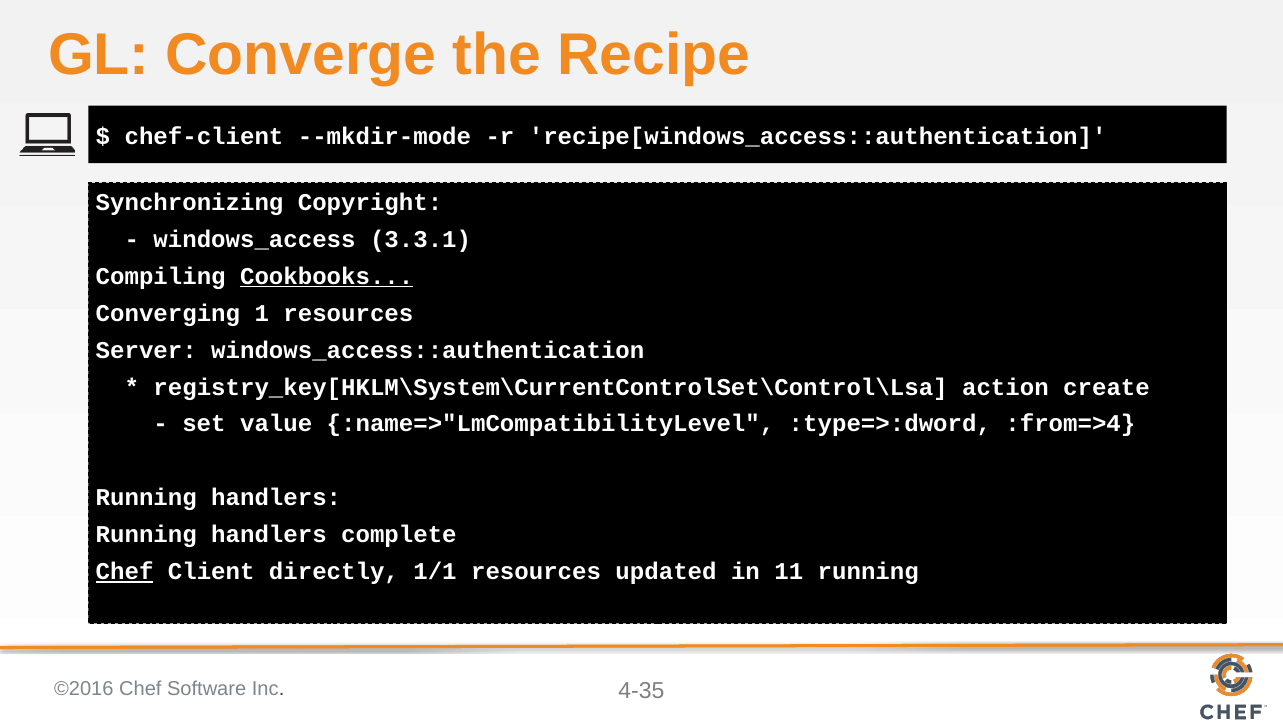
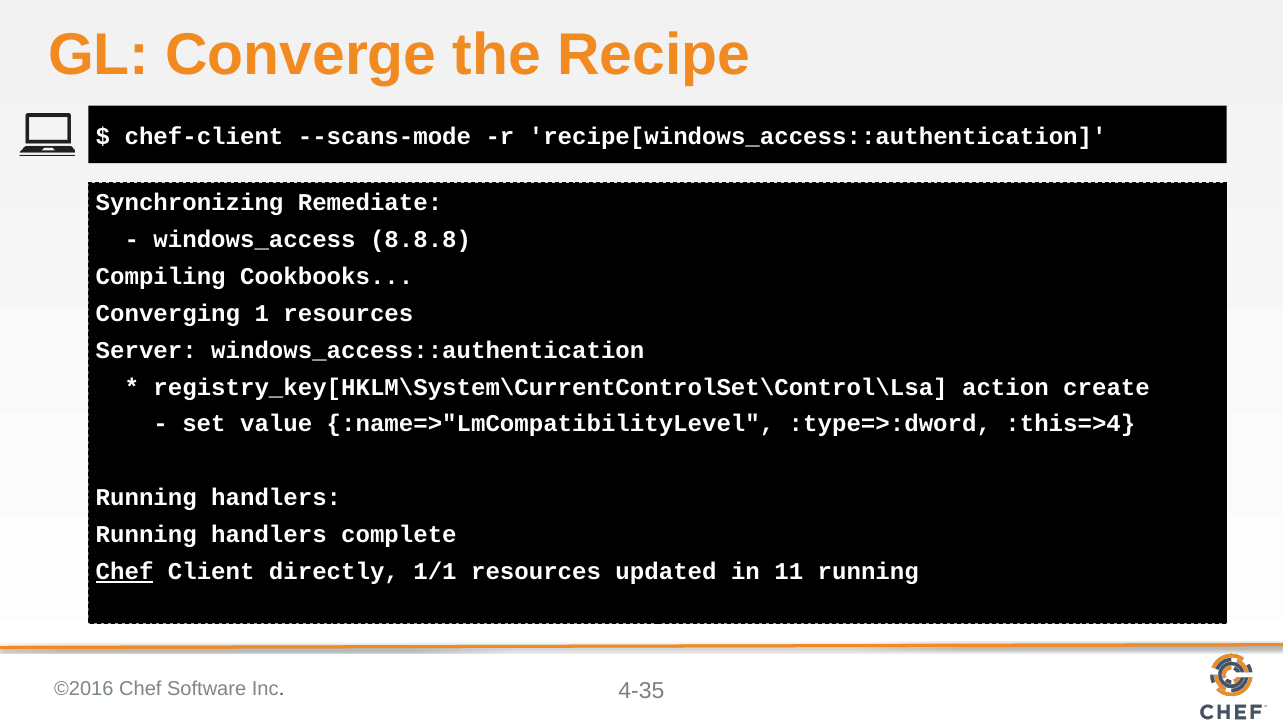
--mkdir-mode: --mkdir-mode -> --scans-mode
Copyright: Copyright -> Remediate
3.3.1: 3.3.1 -> 8.8.8
Cookbooks underline: present -> none
:from=>4: :from=>4 -> :this=>4
